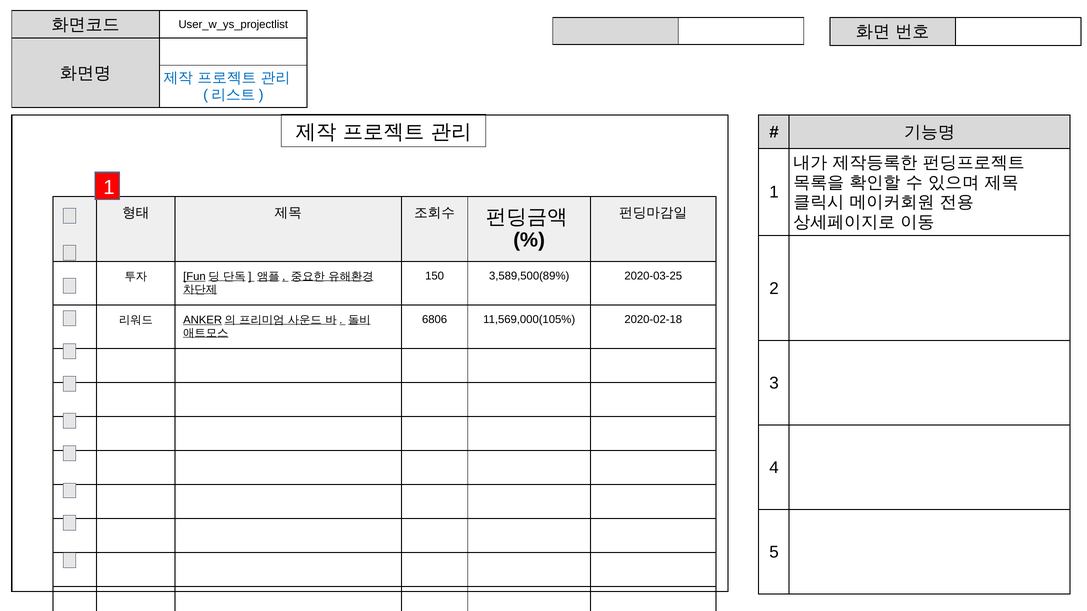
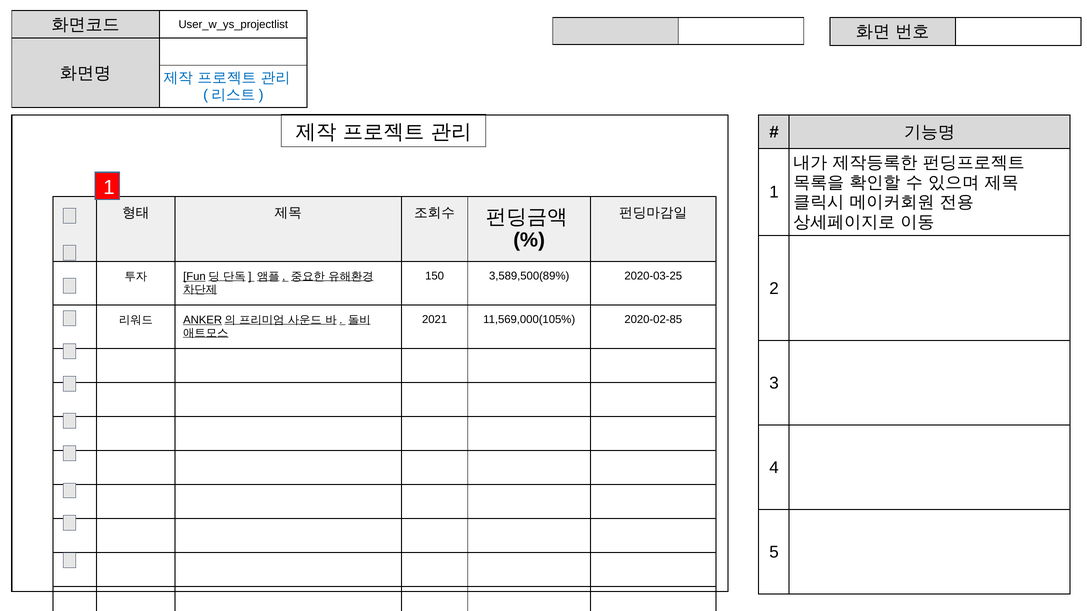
6806: 6806 -> 2021
2020-02-18: 2020-02-18 -> 2020-02-85
